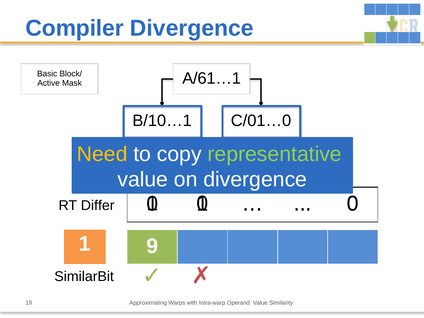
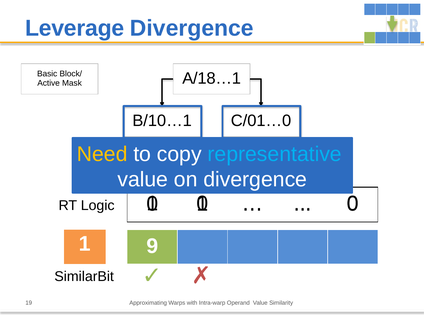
Compiler: Compiler -> Leverage
A/61…1: A/61…1 -> A/18…1
representative colour: light green -> light blue
Differ: Differ -> Logic
